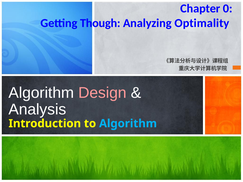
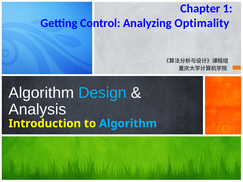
0: 0 -> 1
Though: Though -> Control
Design colour: pink -> light blue
